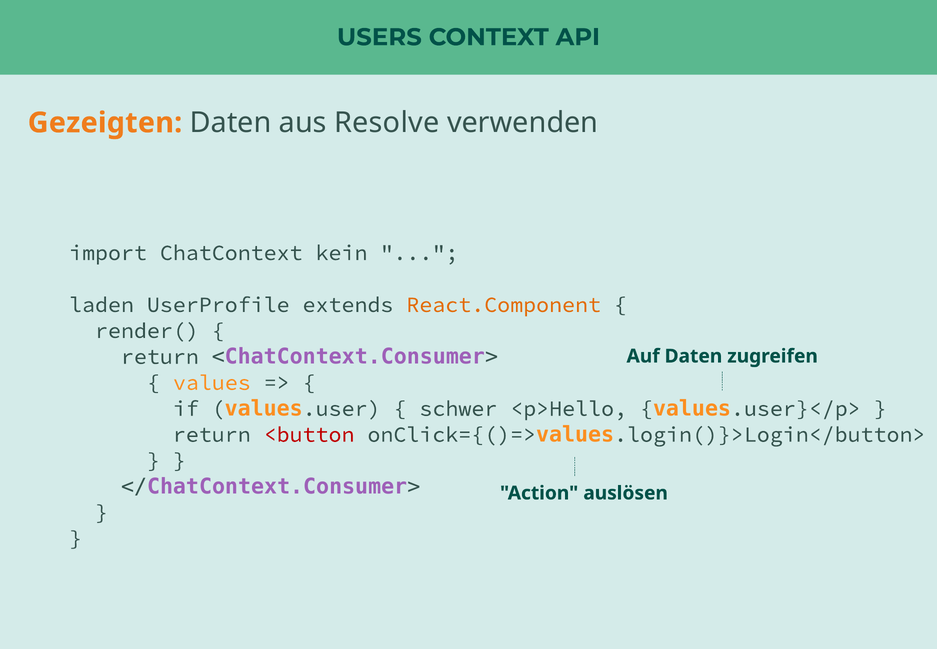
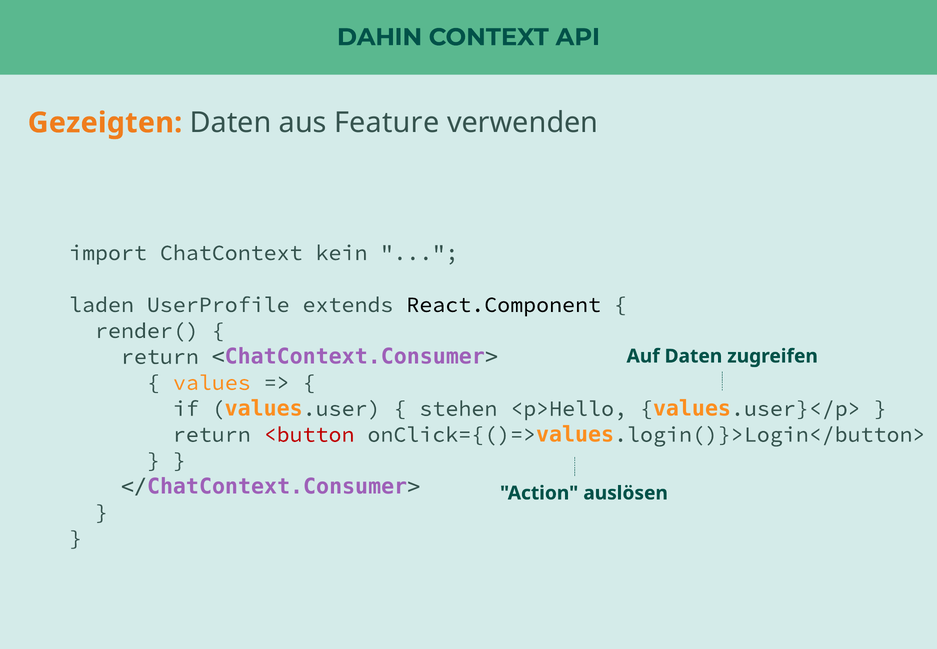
USERS: USERS -> DAHIN
Resolve: Resolve -> Feature
React.Component colour: orange -> black
schwer: schwer -> stehen
